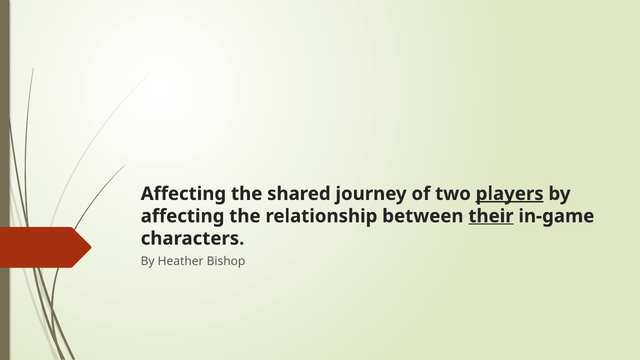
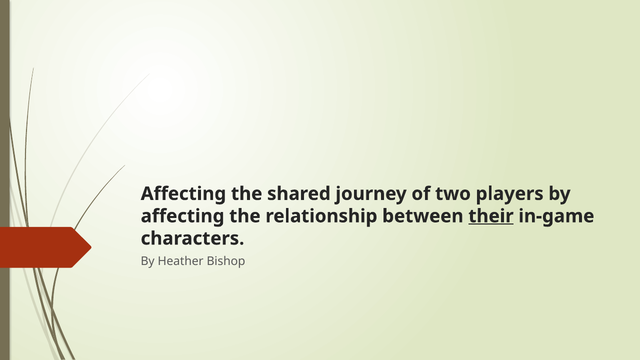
players underline: present -> none
